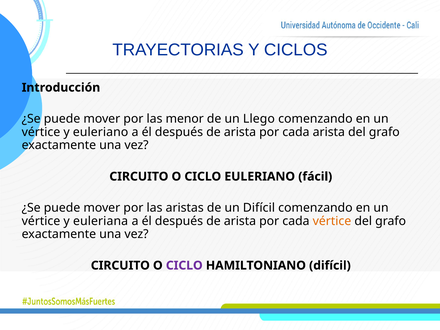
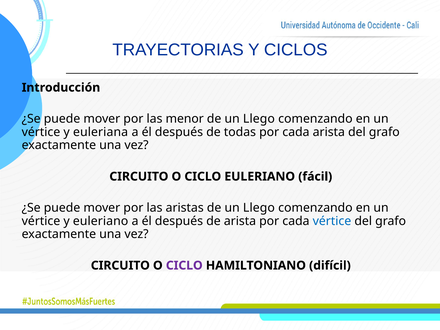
y euleriano: euleriano -> euleriana
arista at (240, 132): arista -> todas
aristas de un Difícil: Difícil -> Llego
y euleriana: euleriana -> euleriano
vértice at (332, 221) colour: orange -> blue
